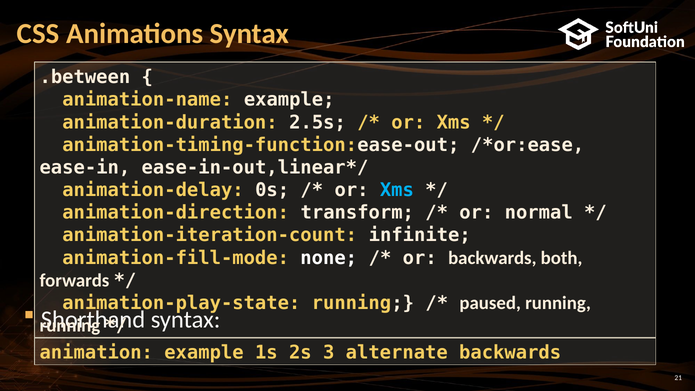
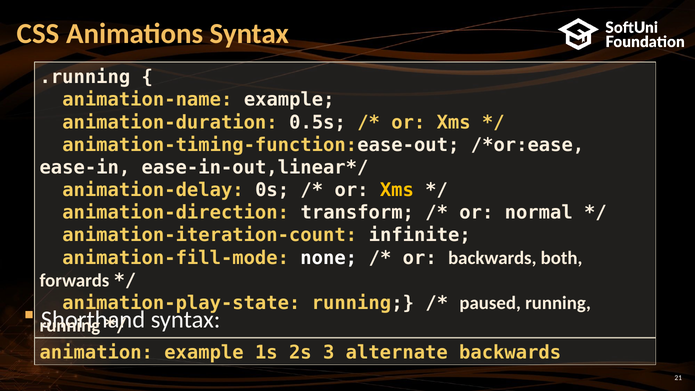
.between: .between -> .running
2.5s: 2.5s -> 0.5s
Xms at (397, 190) colour: light blue -> yellow
